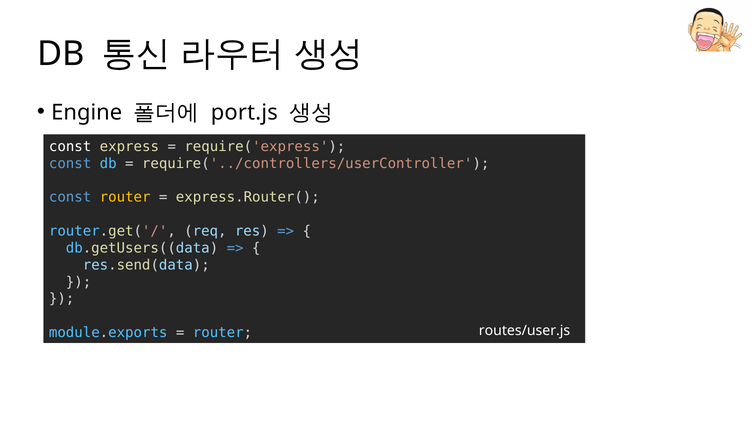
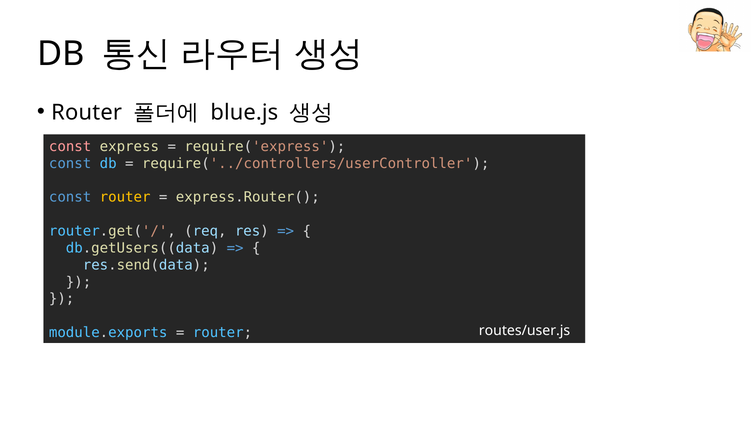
Engine at (87, 112): Engine -> Router
port.js: port.js -> blue.js
const at (70, 146) colour: white -> pink
